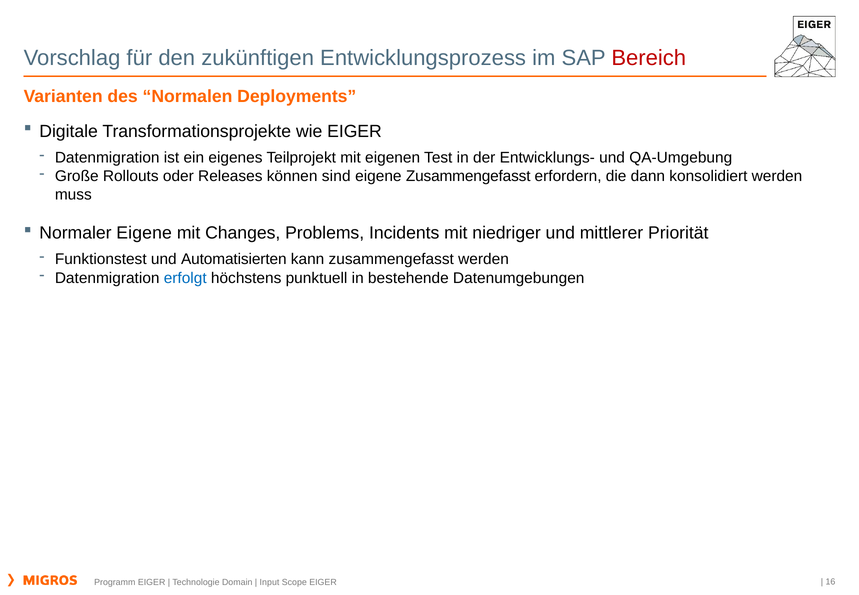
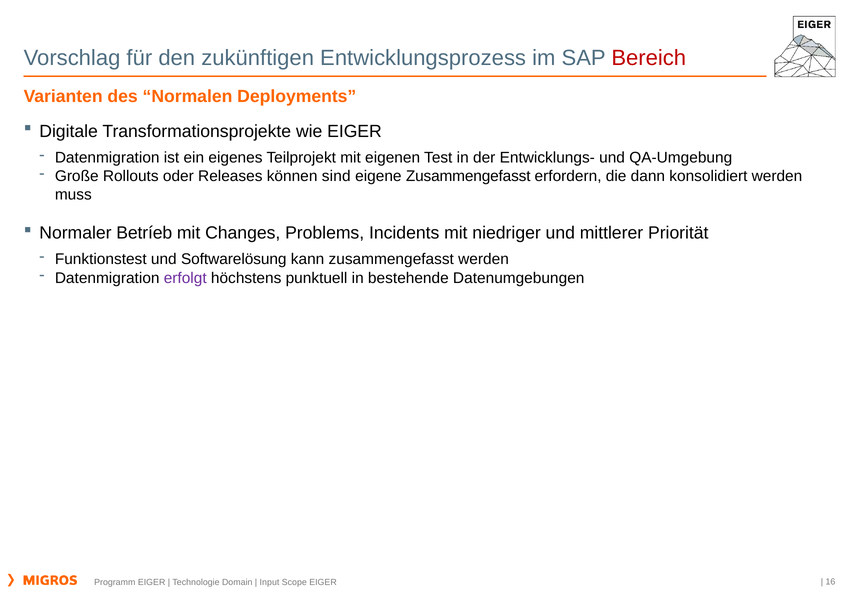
Normaler Eigene: Eigene -> Betríeb
Automatisierten: Automatisierten -> Softwarelösung
erfolgt colour: blue -> purple
